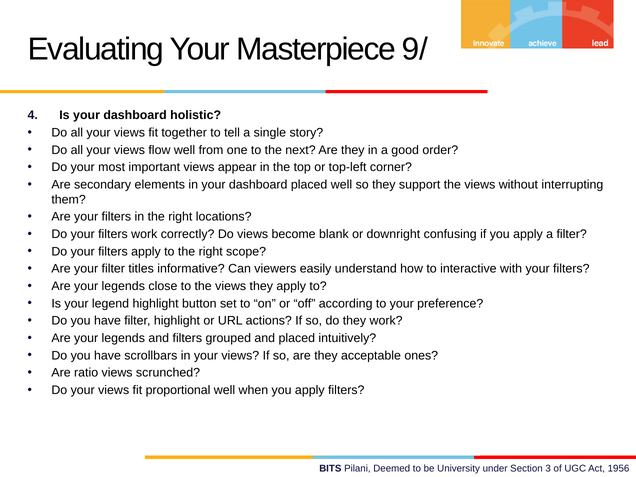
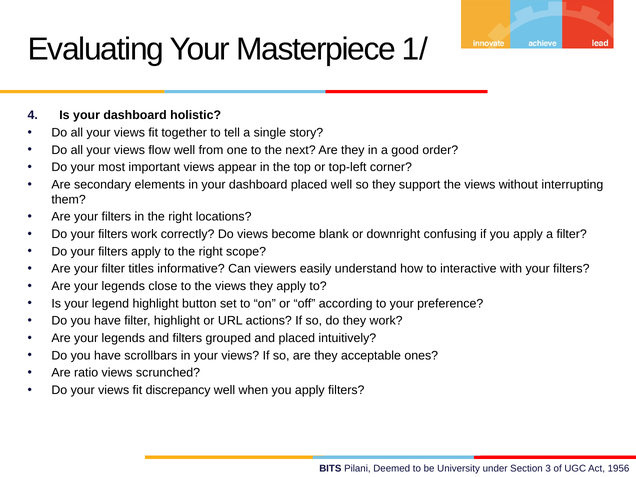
9/: 9/ -> 1/
proportional: proportional -> discrepancy
